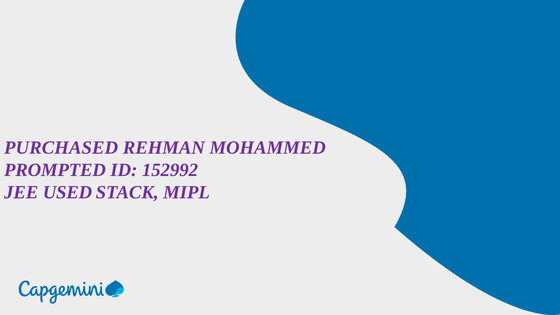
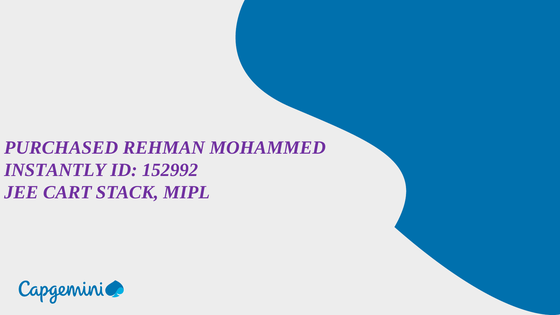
PROMPTED: PROMPTED -> INSTANTLY
USED: USED -> CART
